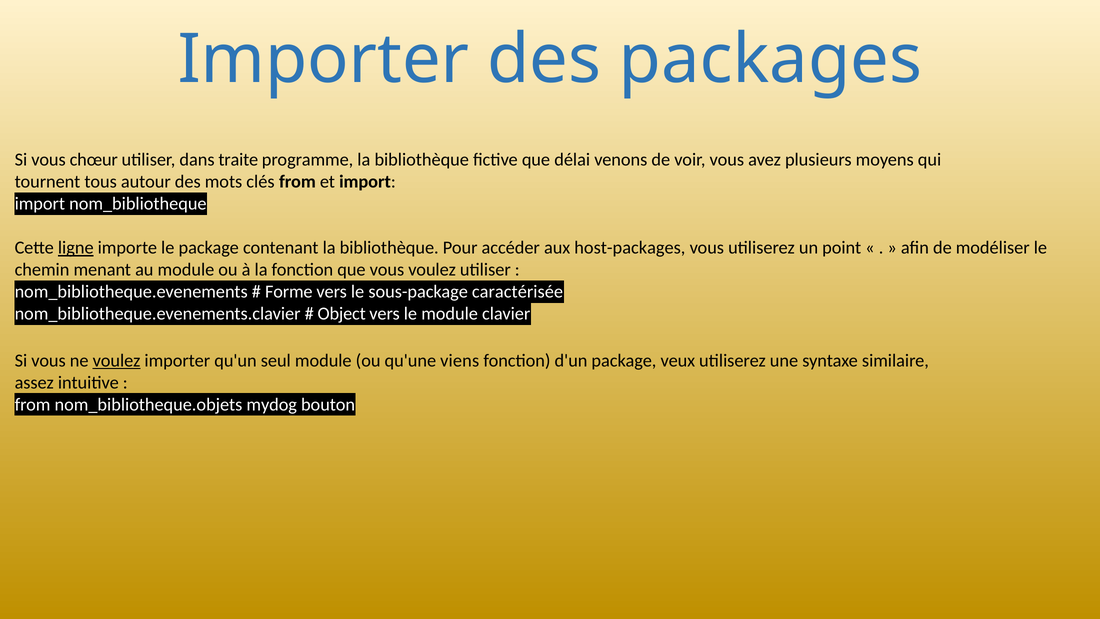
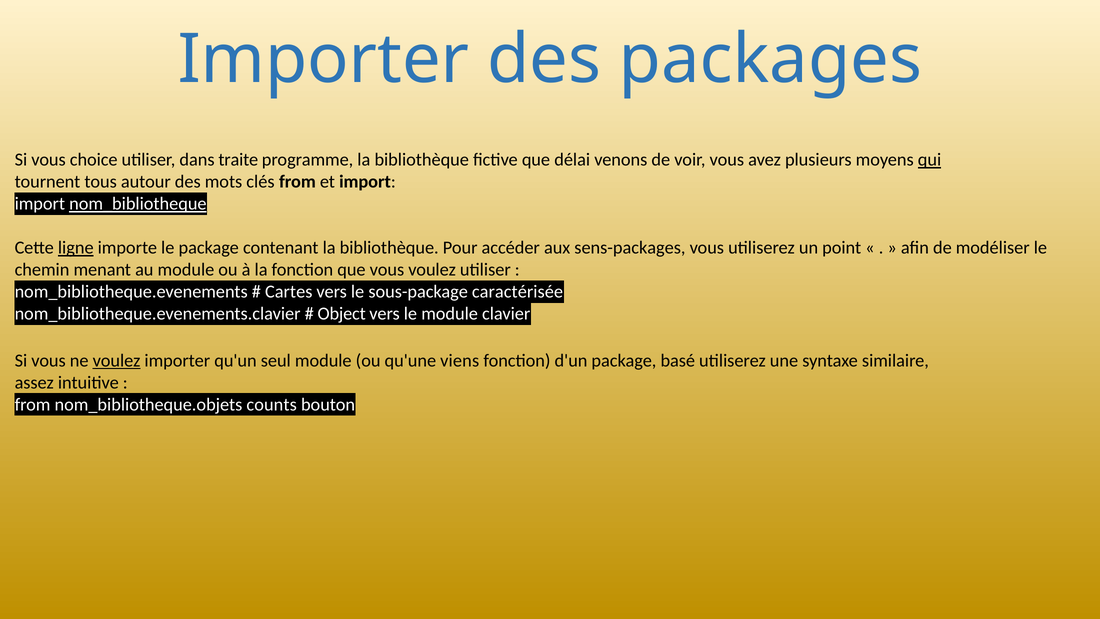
chœur: chœur -> choice
qui underline: none -> present
nom_bibliotheque underline: none -> present
host-packages: host-packages -> sens-packages
Forme: Forme -> Cartes
veux: veux -> basé
mydog: mydog -> counts
